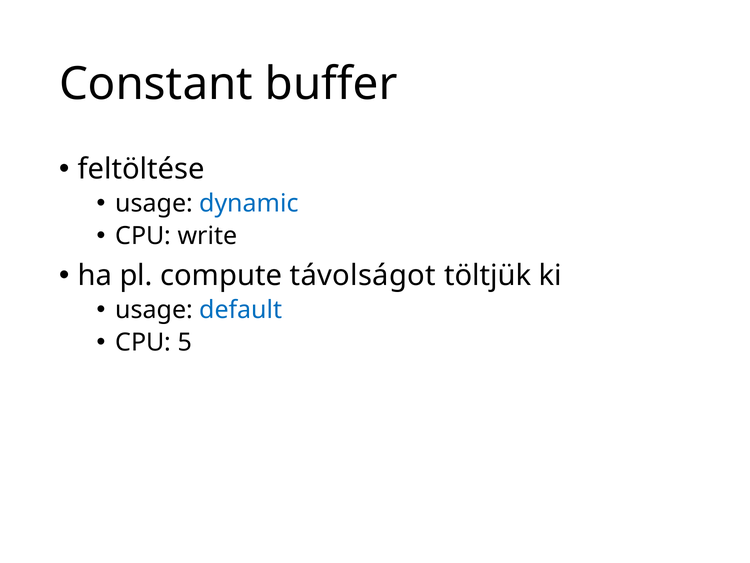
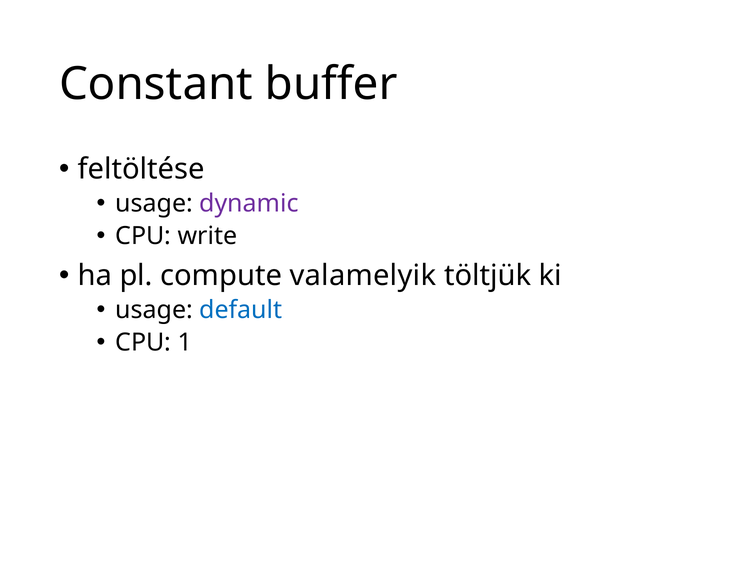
dynamic colour: blue -> purple
távolságot: távolságot -> valamelyik
5: 5 -> 1
